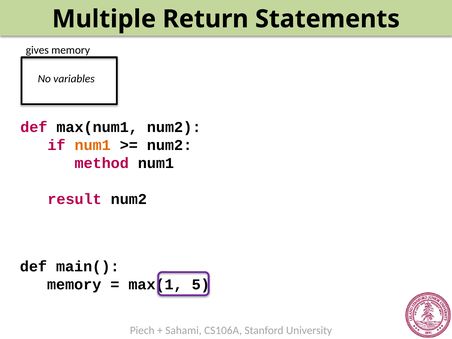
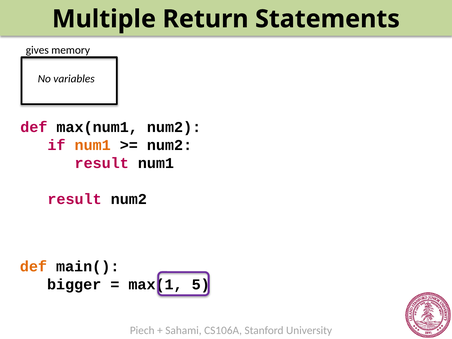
method at (102, 163): method -> result
def at (33, 266) colour: black -> orange
memory at (74, 285): memory -> bigger
